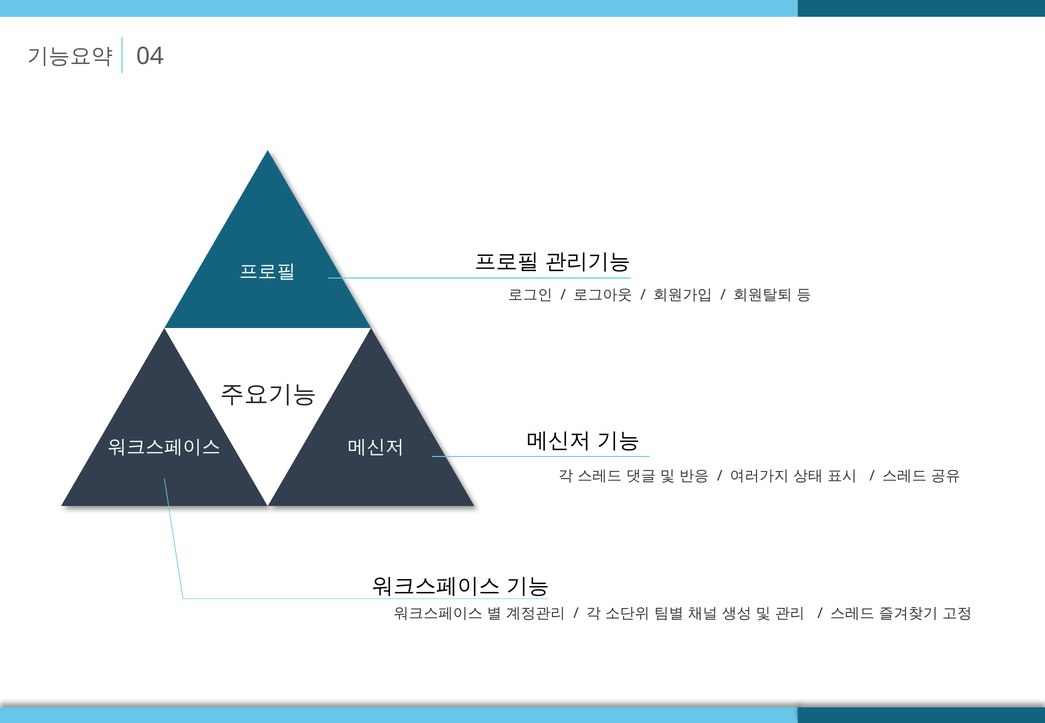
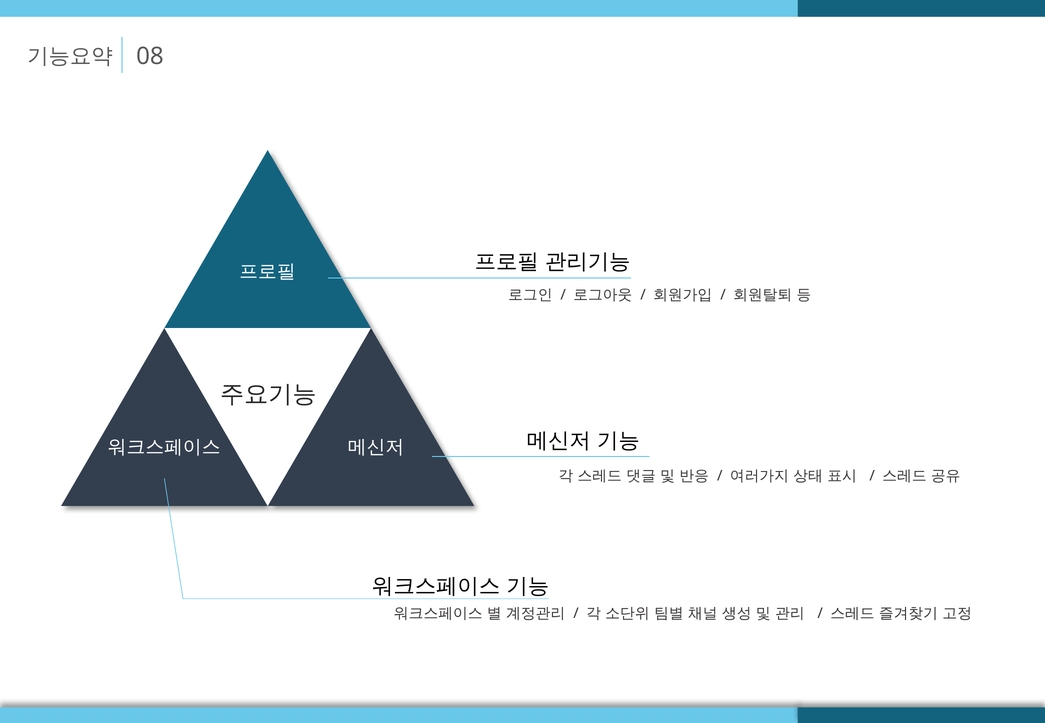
04: 04 -> 08
